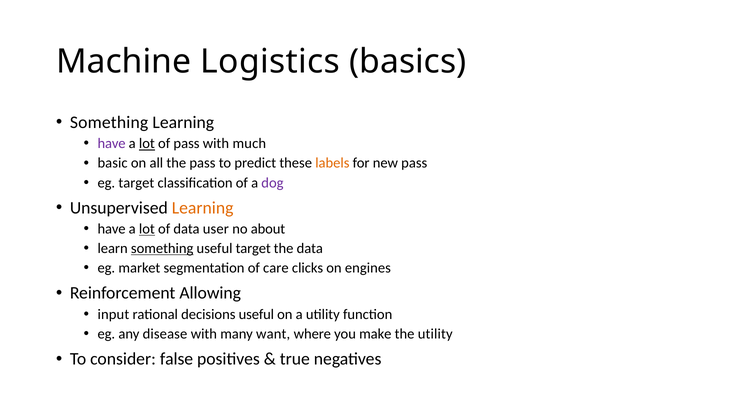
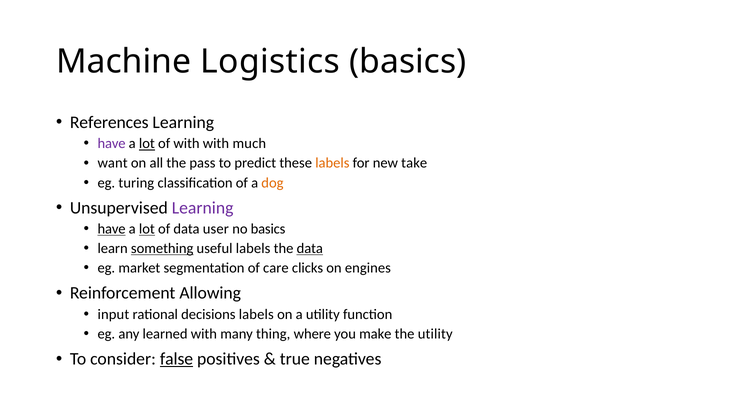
Something at (109, 122): Something -> References
of pass: pass -> with
basic: basic -> want
new pass: pass -> take
eg target: target -> turing
dog colour: purple -> orange
Learning at (203, 208) colour: orange -> purple
have at (112, 229) underline: none -> present
no about: about -> basics
useful target: target -> labels
data at (310, 249) underline: none -> present
decisions useful: useful -> labels
disease: disease -> learned
want: want -> thing
false underline: none -> present
